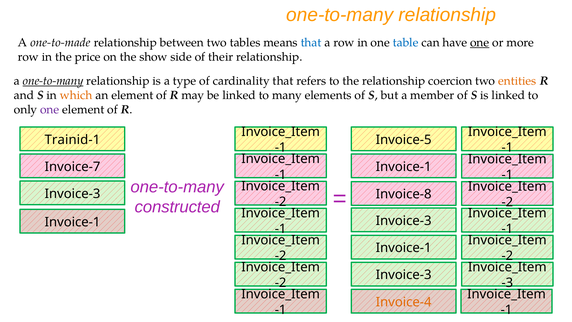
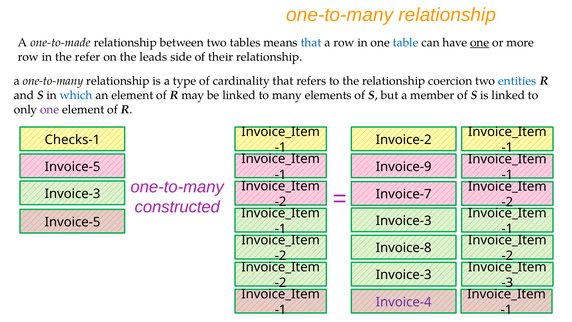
price: price -> refer
show: show -> leads
one-to-many at (53, 81) underline: present -> none
entities colour: orange -> blue
which colour: orange -> blue
Trainid-1: Trainid-1 -> Checks-1
Invoice-5: Invoice-5 -> Invoice-2
Invoice-1 at (404, 167): Invoice-1 -> Invoice-9
Invoice-7 at (72, 167): Invoice-7 -> Invoice-5
Invoice-8: Invoice-8 -> Invoice-7
Invoice-1 at (72, 222): Invoice-1 -> Invoice-5
Invoice-1 at (404, 248): Invoice-1 -> Invoice-8
Invoice-4 colour: orange -> purple
